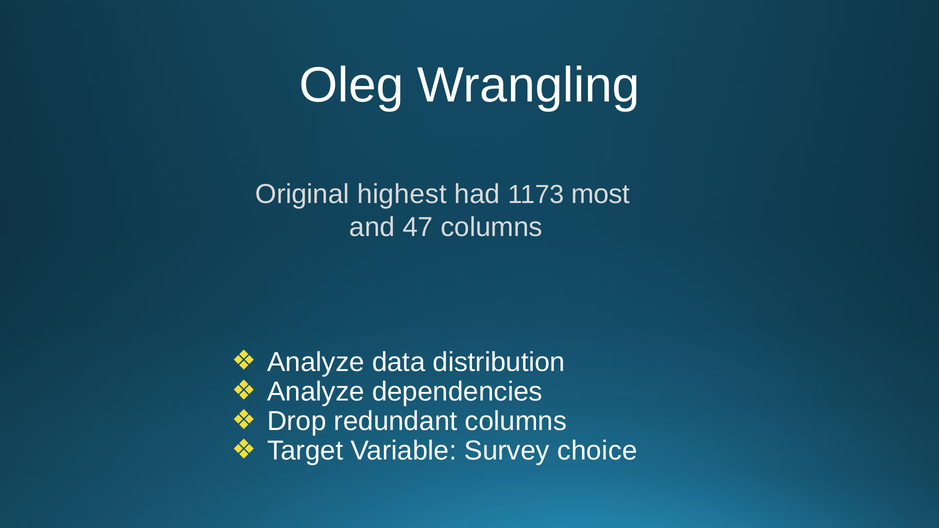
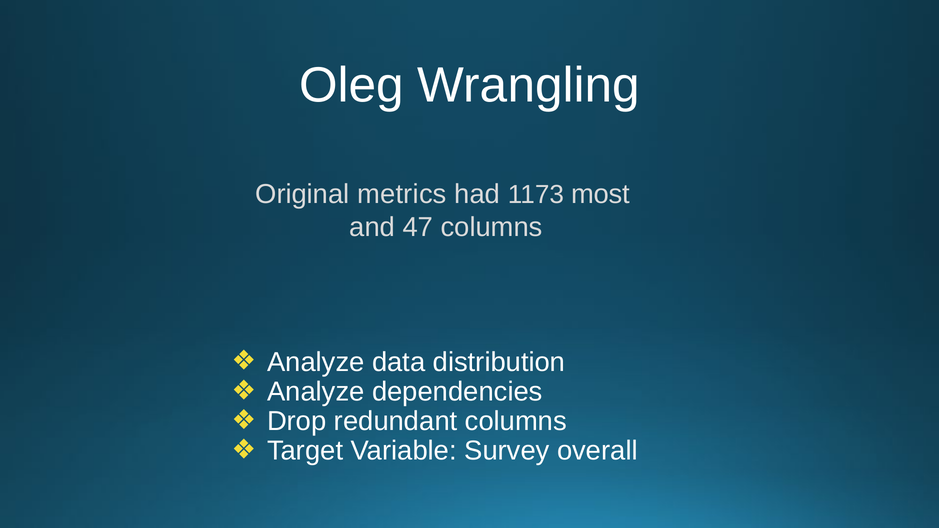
highest: highest -> metrics
choice: choice -> overall
